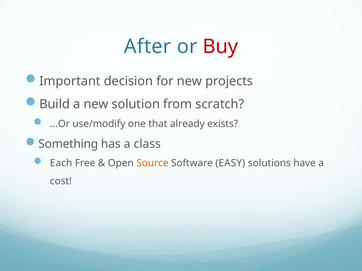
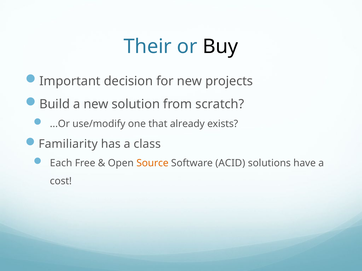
After: After -> Their
Buy colour: red -> black
Something: Something -> Familiarity
EASY: EASY -> ACID
